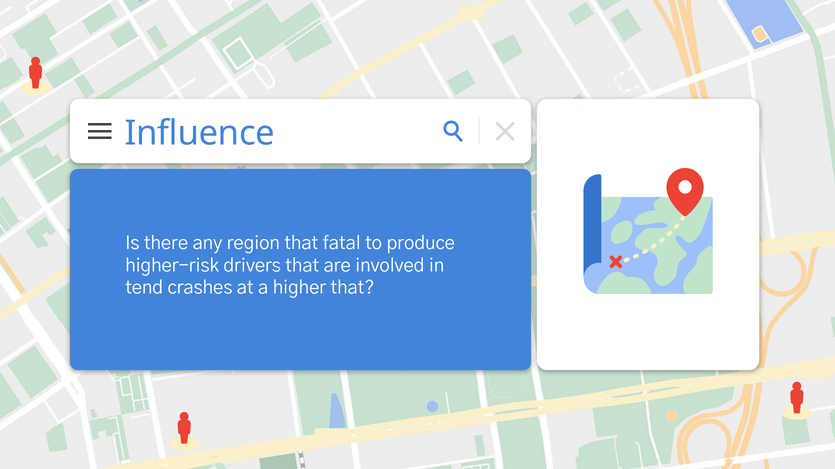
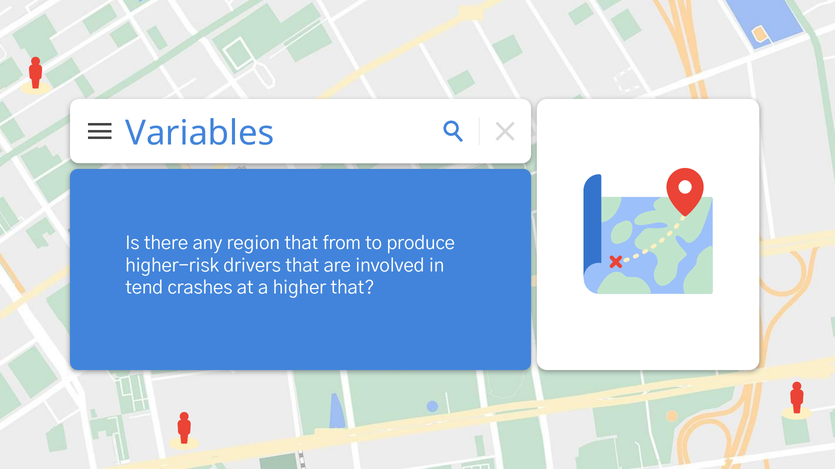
Influence: Influence -> Variables
fatal: fatal -> from
